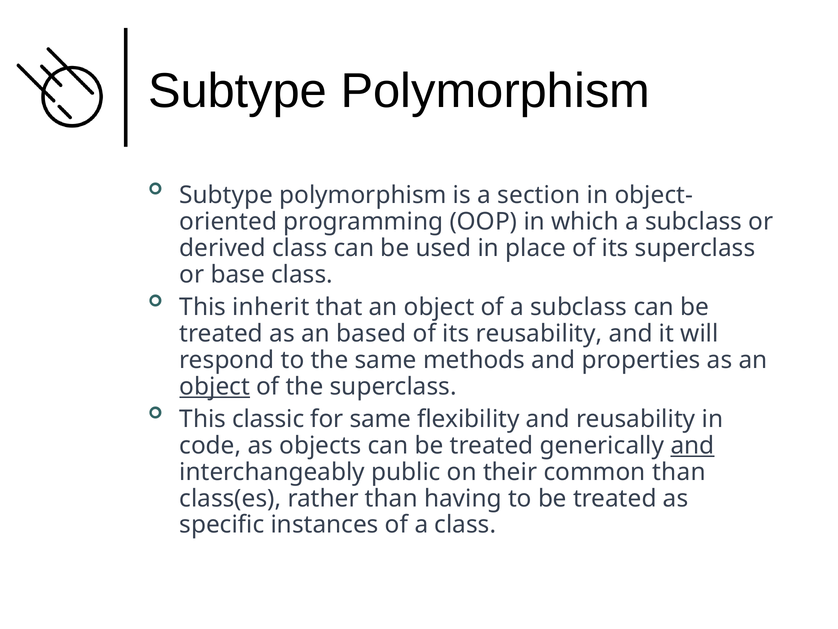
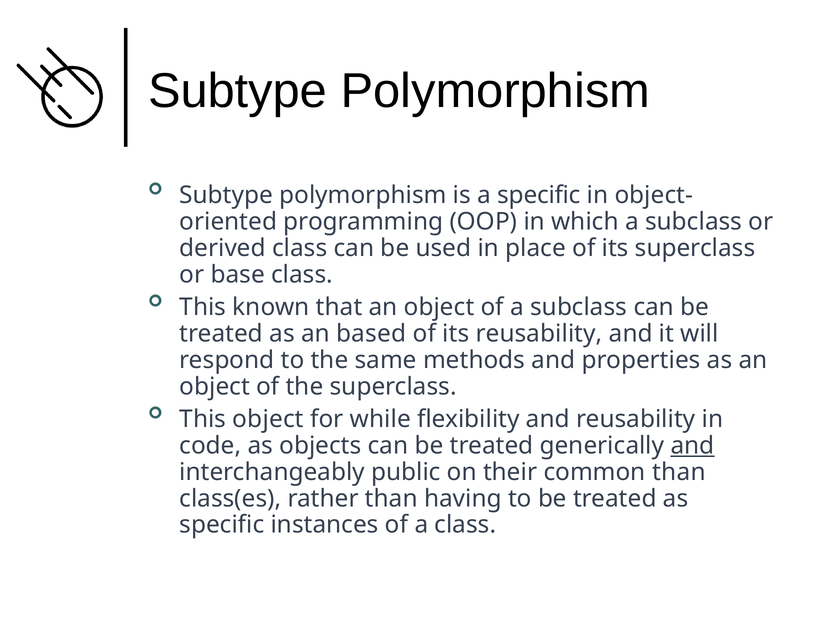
a section: section -> specific
inherit: inherit -> known
object at (215, 386) underline: present -> none
This classic: classic -> object
for same: same -> while
